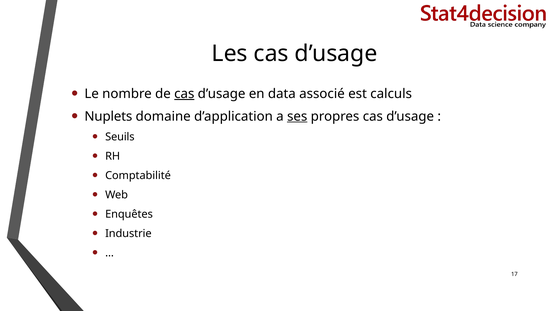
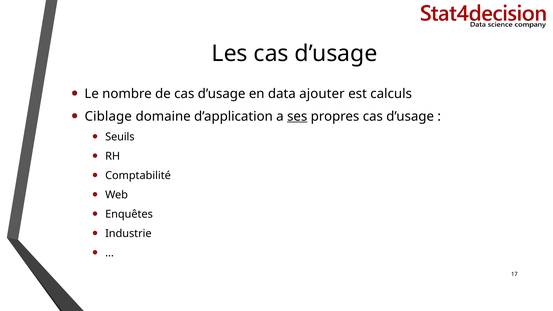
cas at (184, 94) underline: present -> none
associé: associé -> ajouter
Nuplets: Nuplets -> Ciblage
